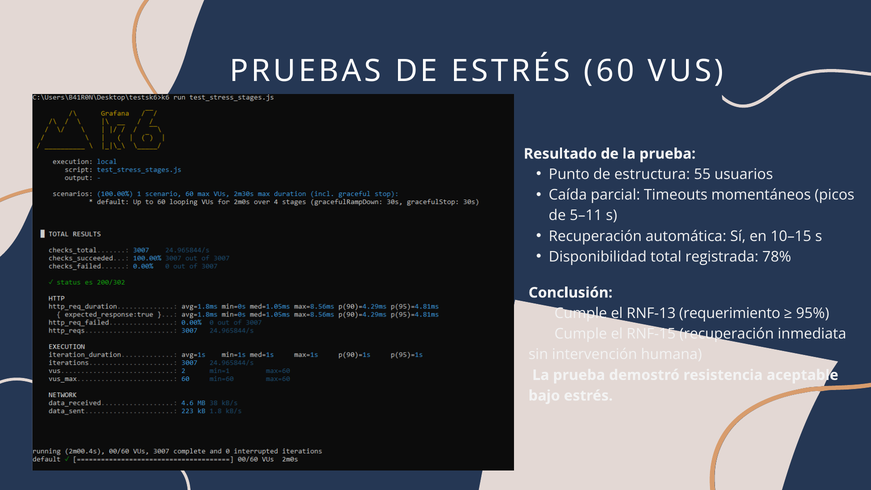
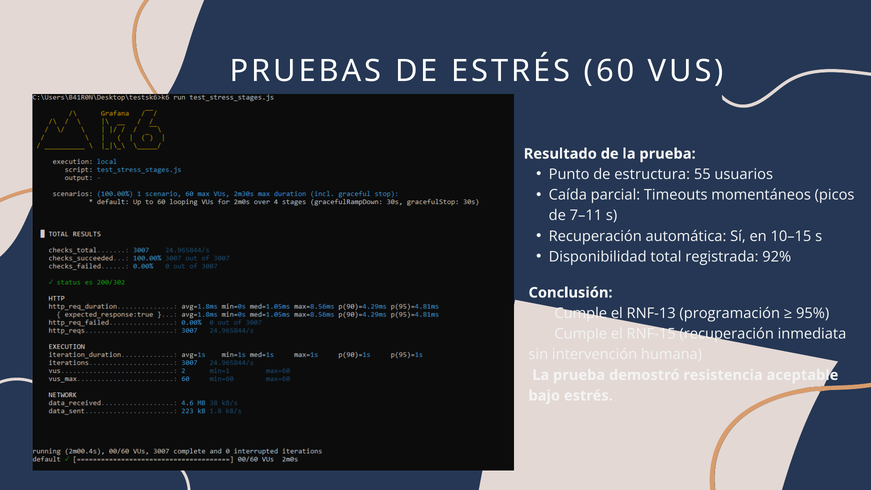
5–11: 5–11 -> 7–11
78%: 78% -> 92%
requerimiento: requerimiento -> programación
